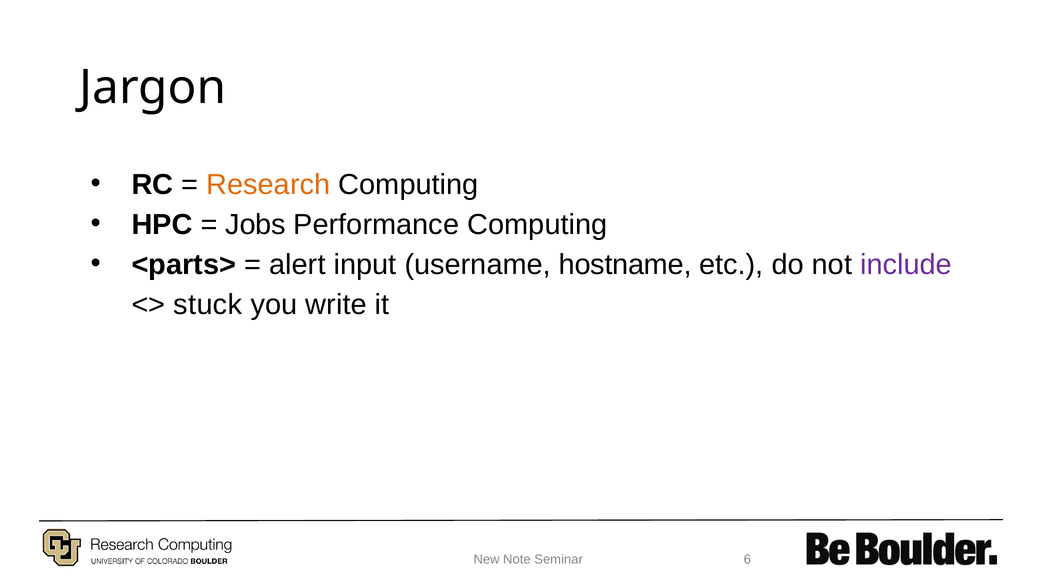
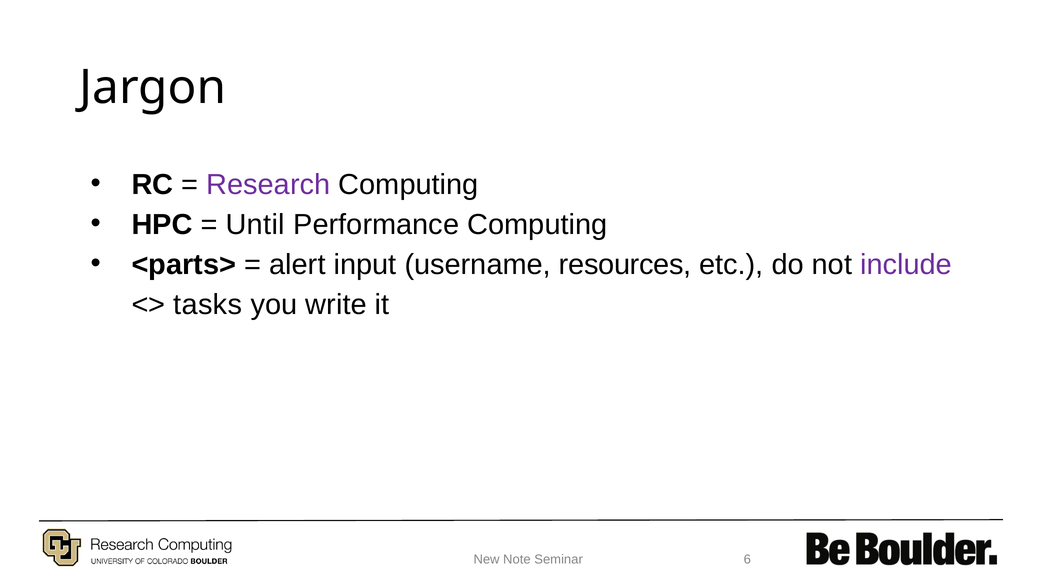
Research colour: orange -> purple
Jobs: Jobs -> Until
hostname: hostname -> resources
stuck: stuck -> tasks
